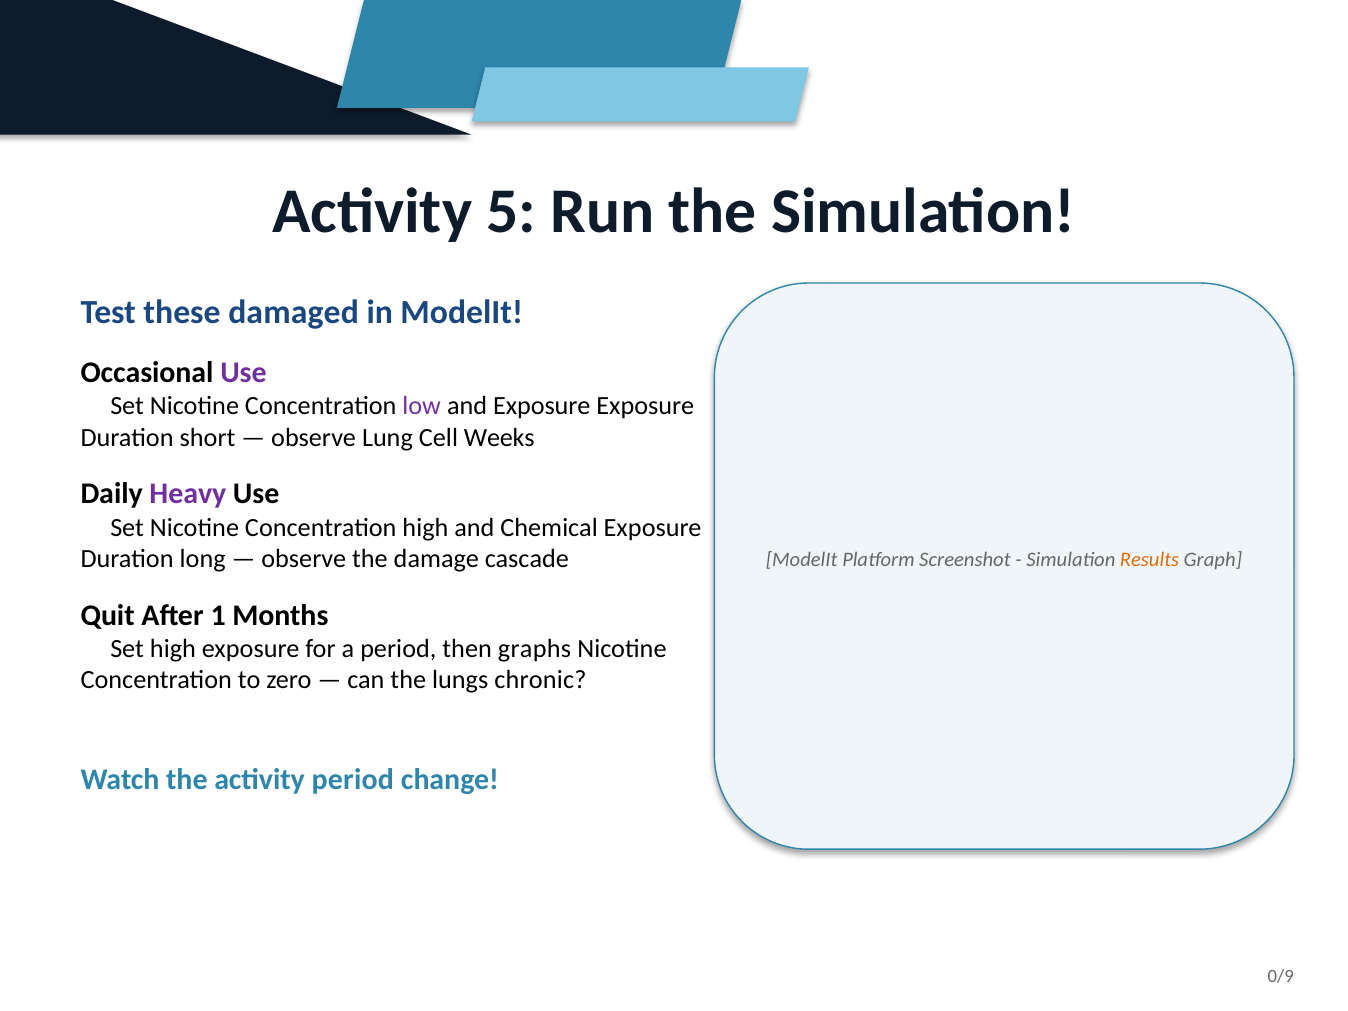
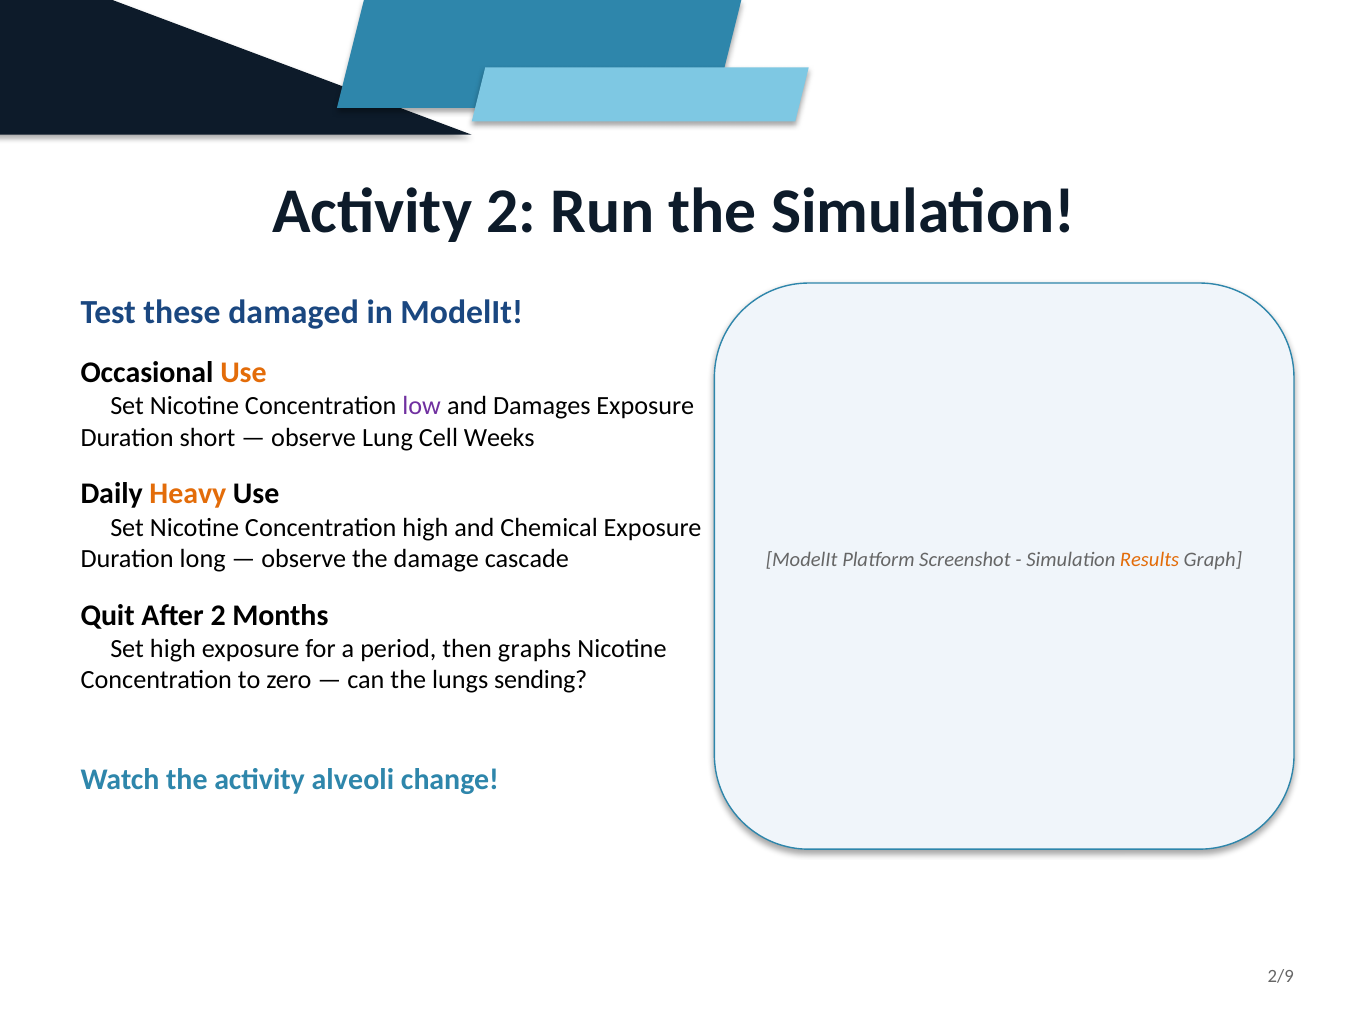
Activity 5: 5 -> 2
Use at (243, 373) colour: purple -> orange
and Exposure: Exposure -> Damages
Heavy colour: purple -> orange
After 1: 1 -> 2
chronic: chronic -> sending
activity period: period -> alveoli
0/9: 0/9 -> 2/9
